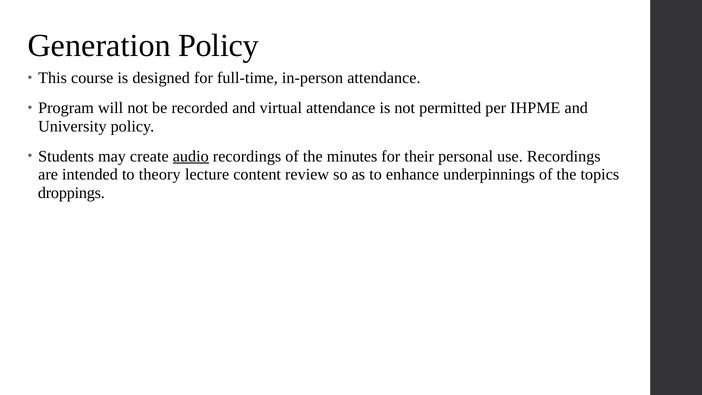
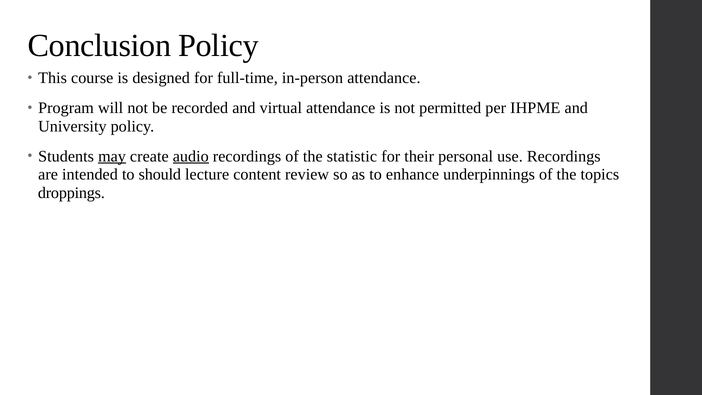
Generation: Generation -> Conclusion
may underline: none -> present
minutes: minutes -> statistic
theory: theory -> should
